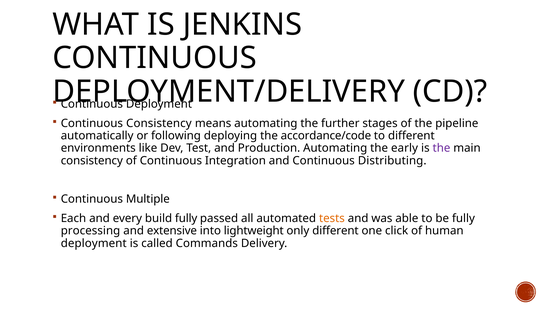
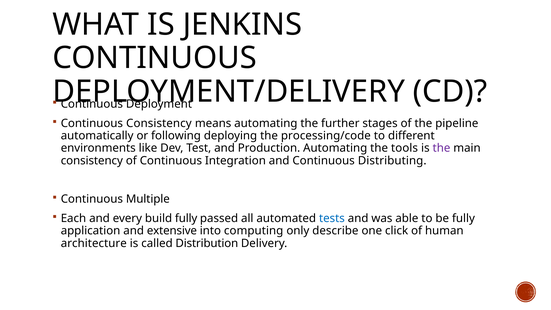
accordance/code: accordance/code -> processing/code
early: early -> tools
tests colour: orange -> blue
processing: processing -> application
lightweight: lightweight -> computing
only different: different -> describe
deployment at (94, 243): deployment -> architecture
Commands: Commands -> Distribution
